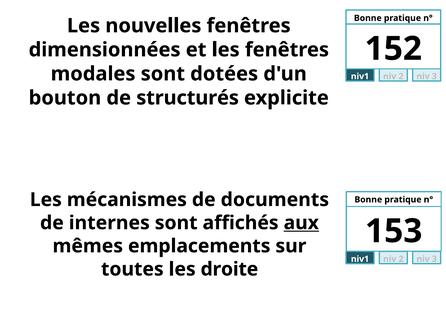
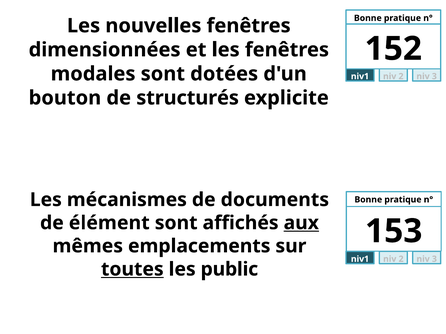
internes: internes -> élément
toutes underline: none -> present
droite: droite -> public
